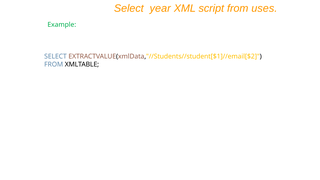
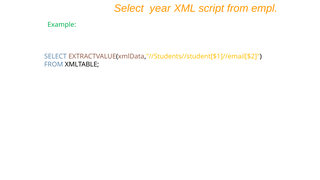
uses: uses -> empl
